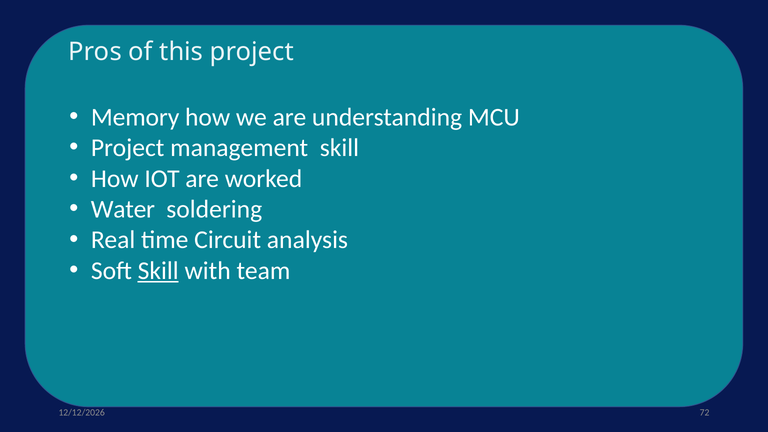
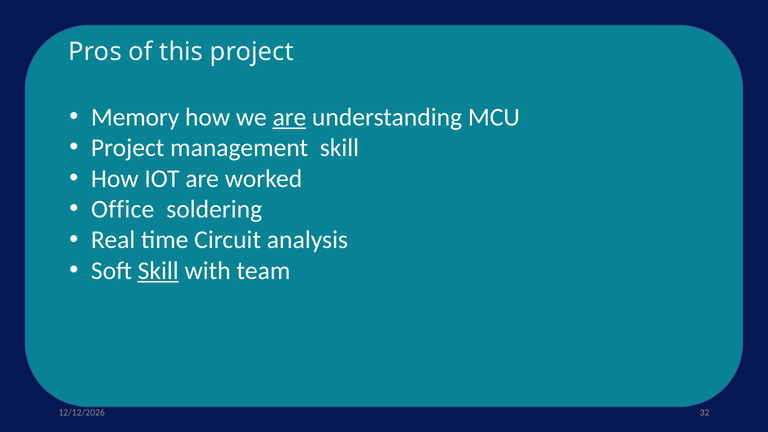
are at (289, 117) underline: none -> present
Water: Water -> Office
72: 72 -> 32
